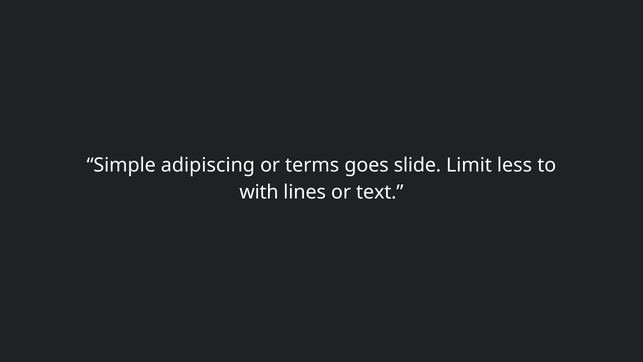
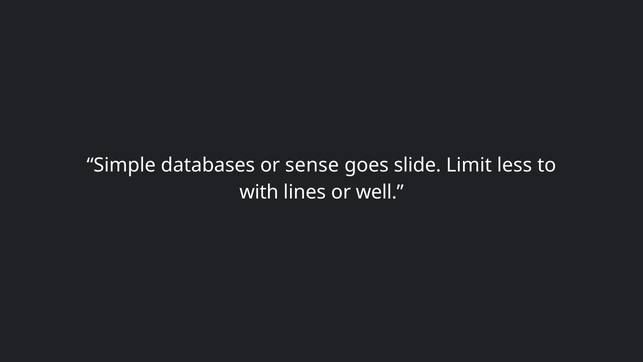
adipiscing: adipiscing -> databases
terms: terms -> sense
text: text -> well
